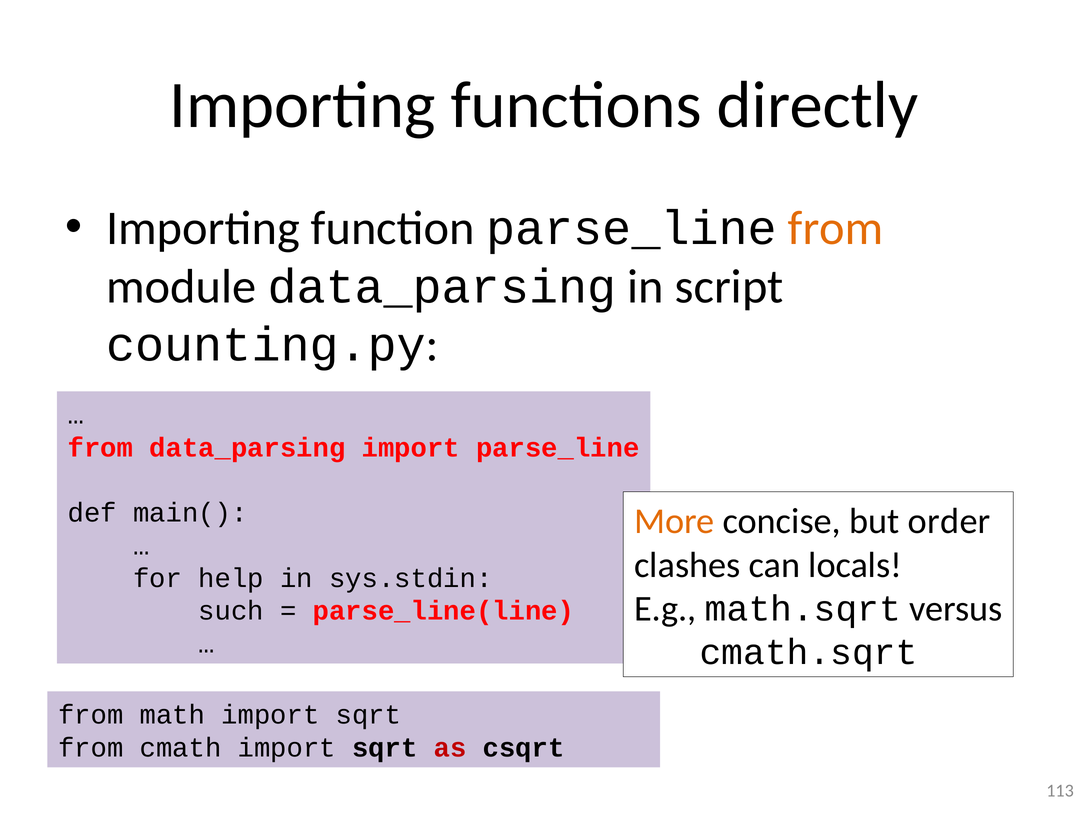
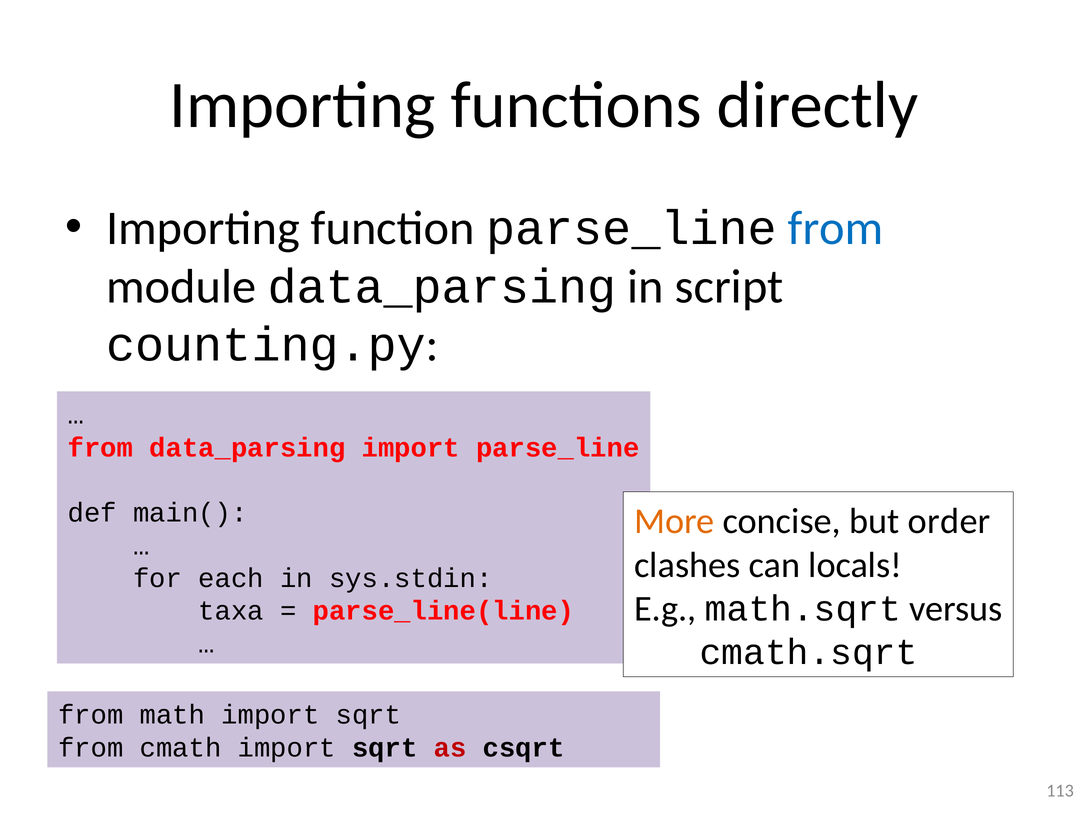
from at (836, 228) colour: orange -> blue
help: help -> each
such: such -> taxa
